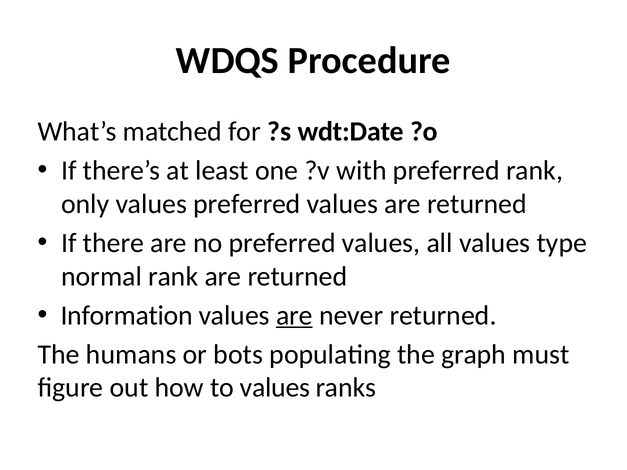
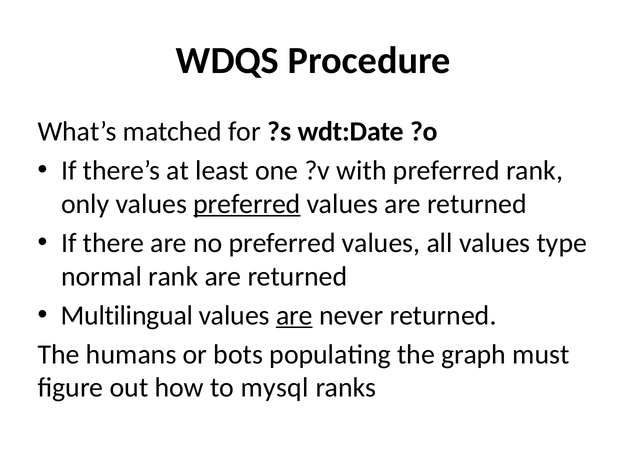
preferred at (247, 204) underline: none -> present
Information: Information -> Multilingual
to values: values -> mysql
